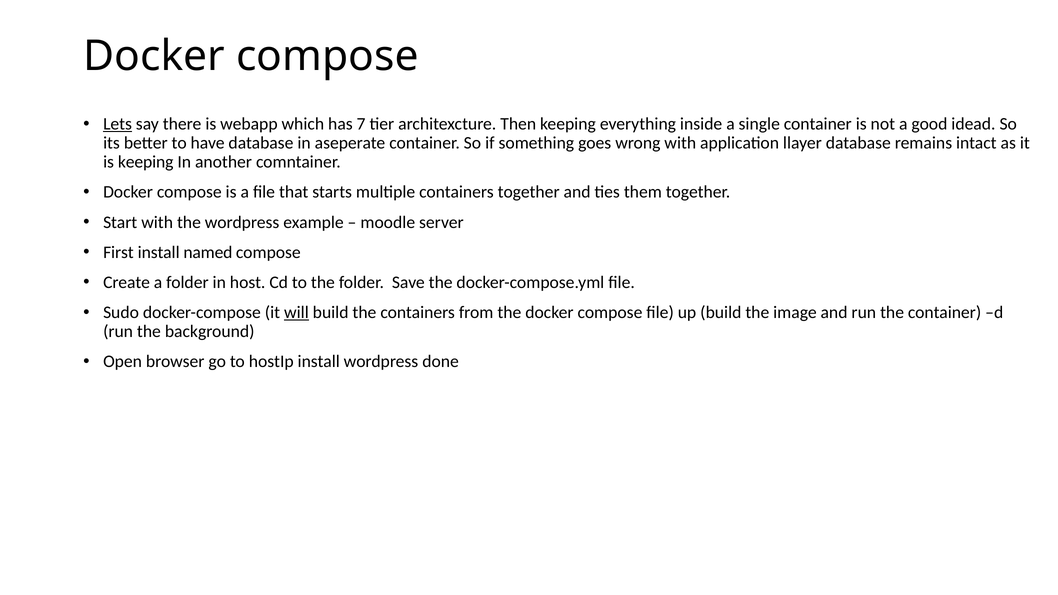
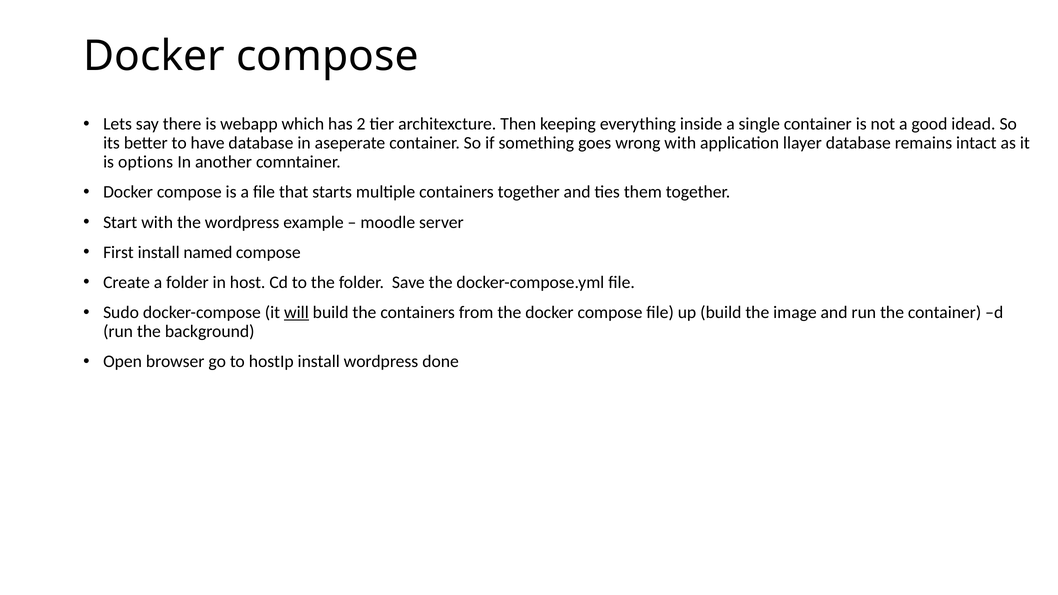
Lets underline: present -> none
7: 7 -> 2
is keeping: keeping -> options
